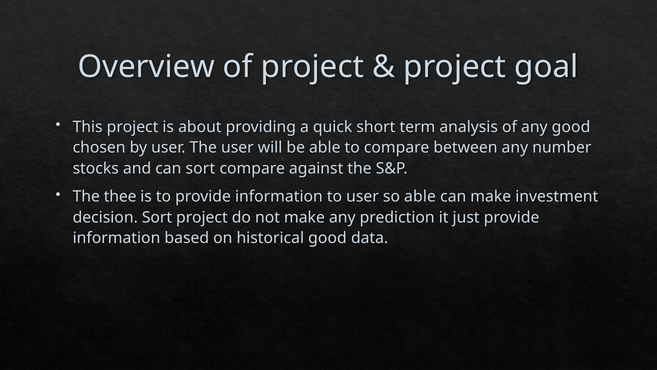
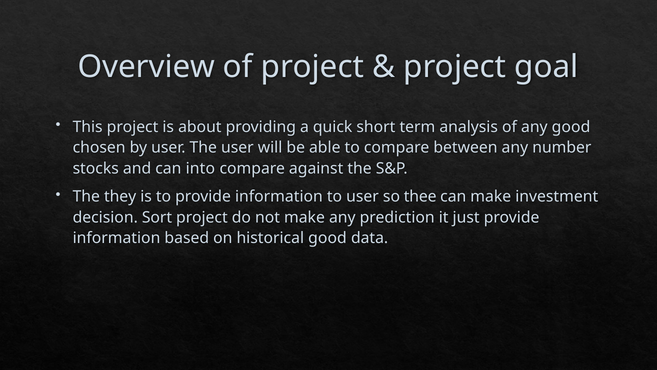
can sort: sort -> into
thee: thee -> they
so able: able -> thee
